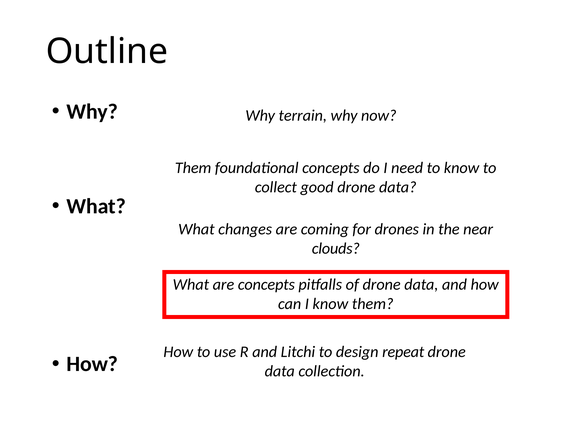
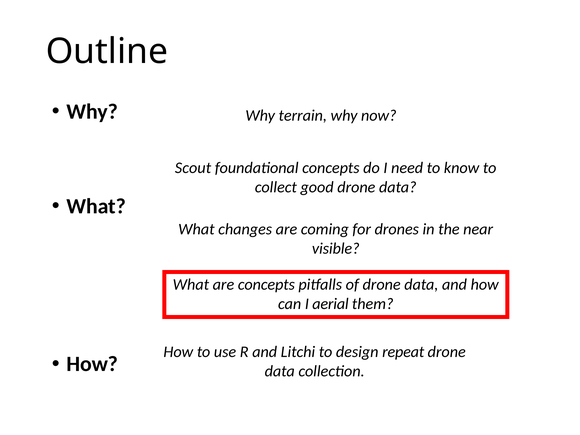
Them at (193, 168): Them -> Scout
clouds: clouds -> visible
I know: know -> aerial
